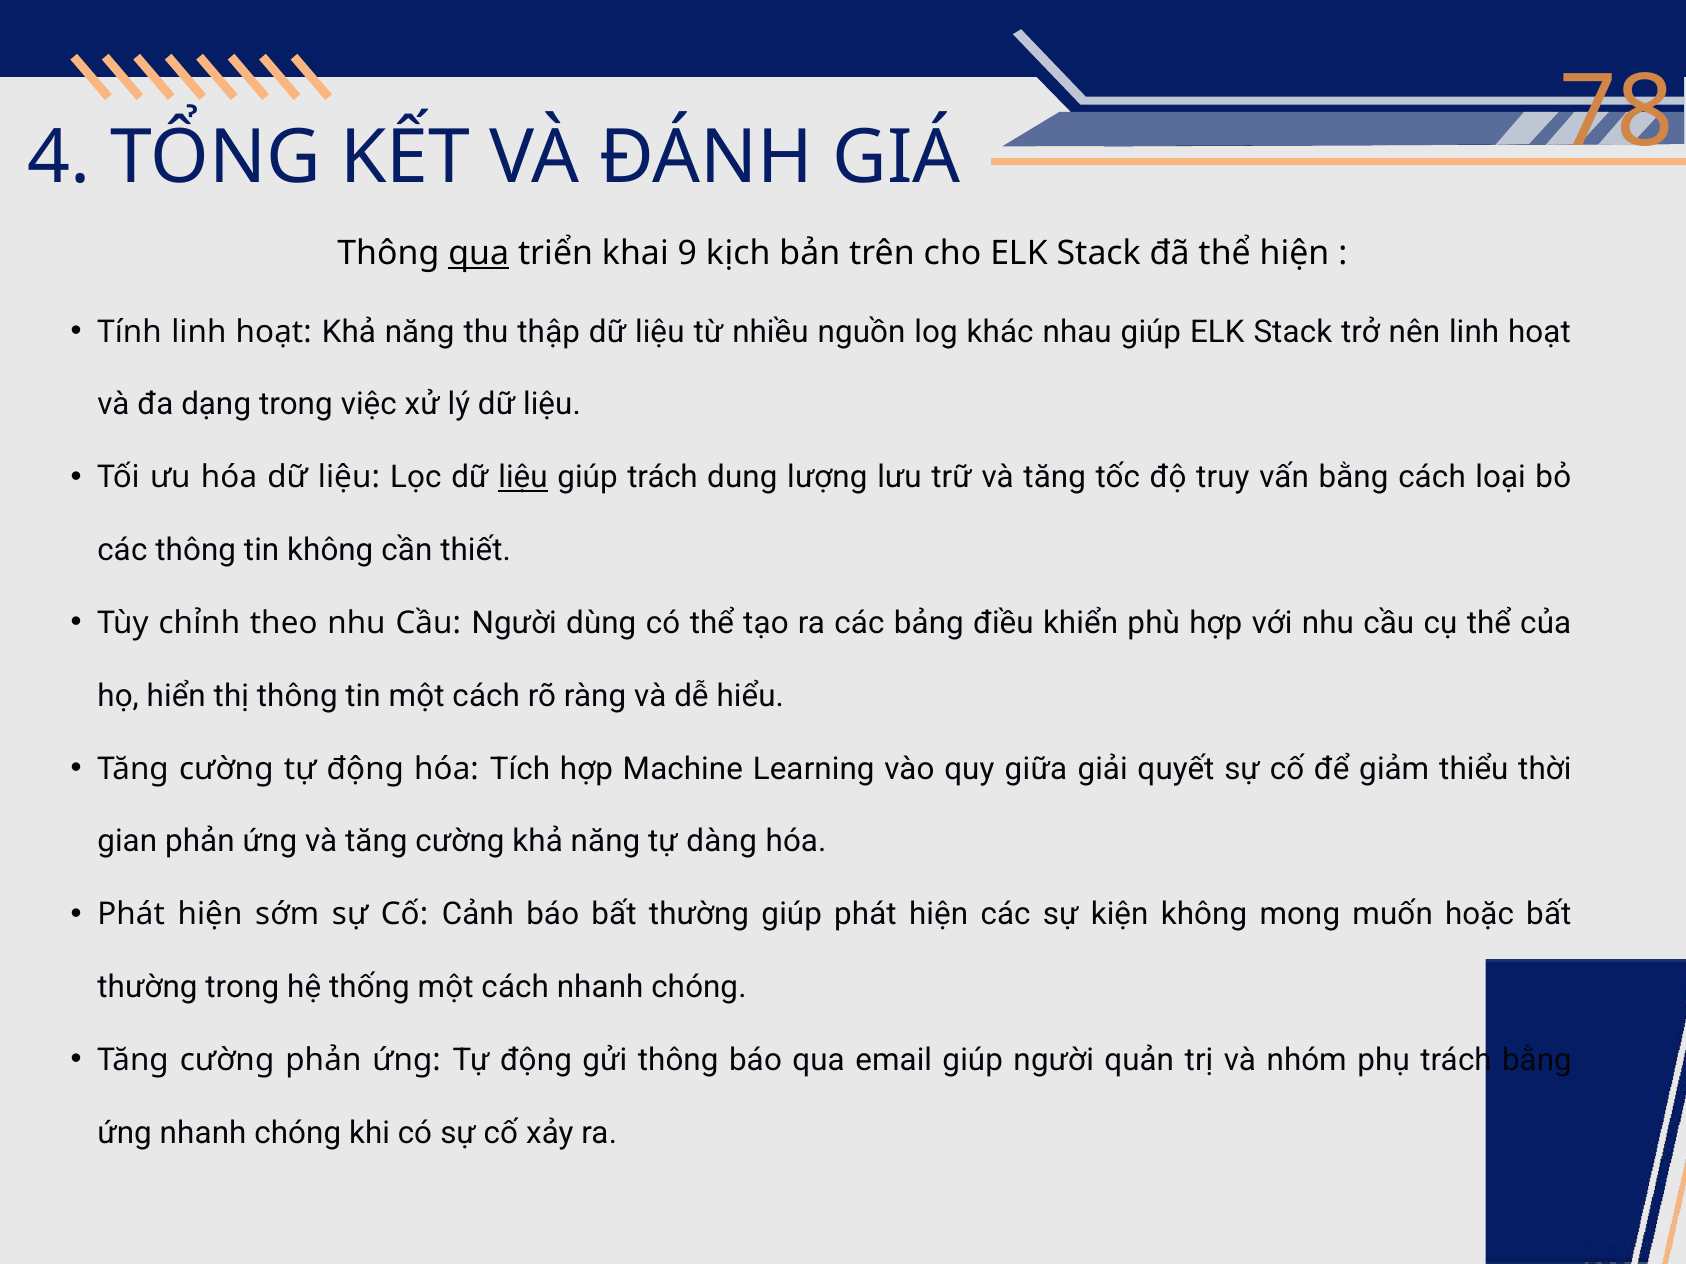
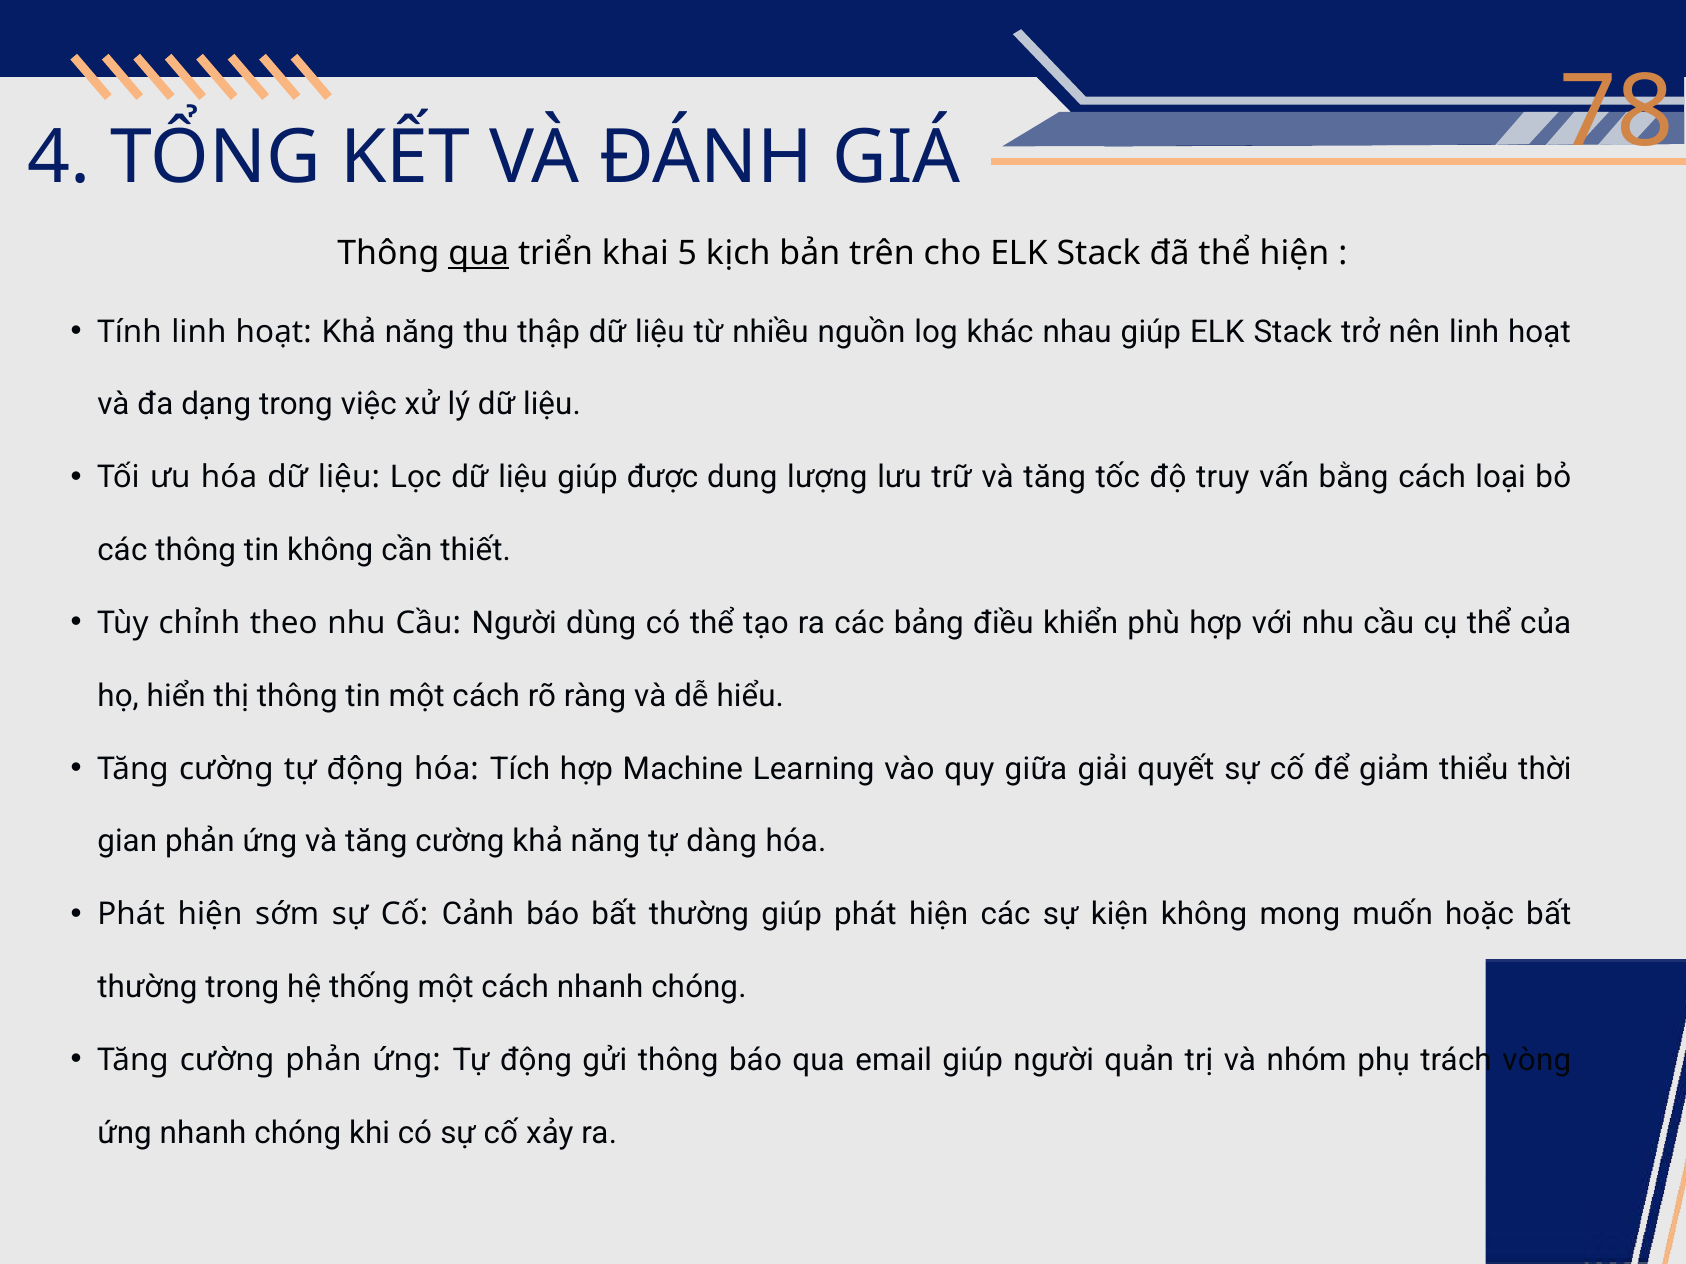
9: 9 -> 5
liệu at (523, 478) underline: present -> none
giúp trách: trách -> được
trách bằng: bằng -> vòng
